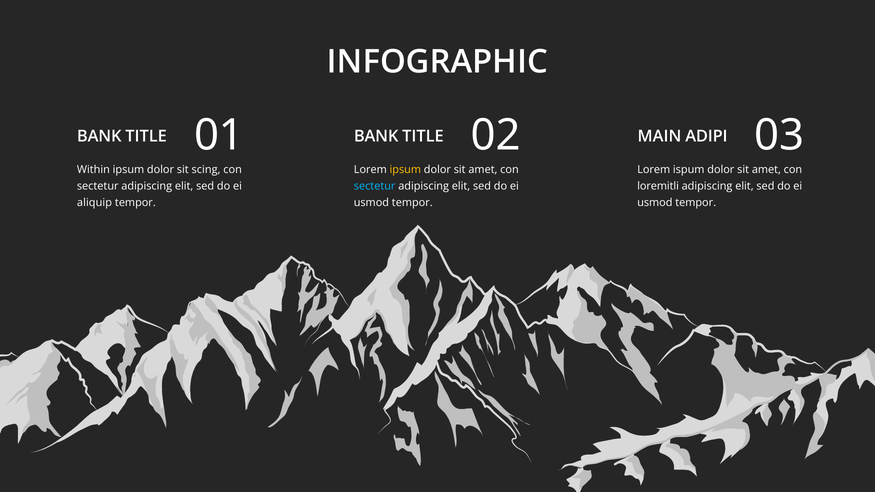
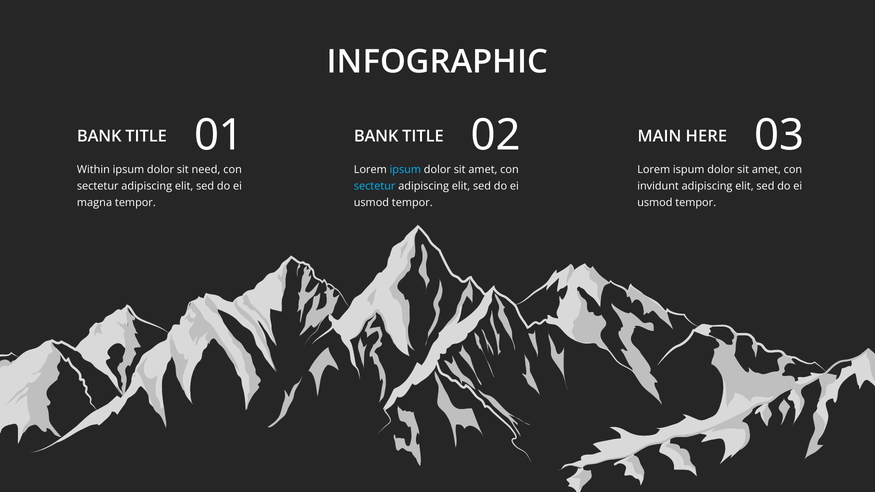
ADIPI: ADIPI -> HERE
scing: scing -> need
ipsum at (405, 170) colour: yellow -> light blue
loremitli: loremitli -> invidunt
aliquip: aliquip -> magna
